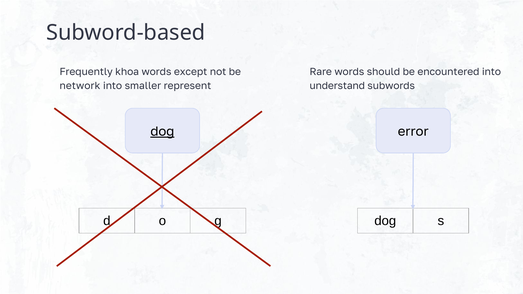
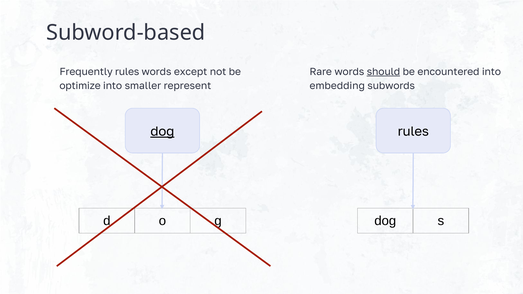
Frequently khoa: khoa -> rules
should underline: none -> present
network: network -> optimize
understand: understand -> embedding
error at (413, 132): error -> rules
